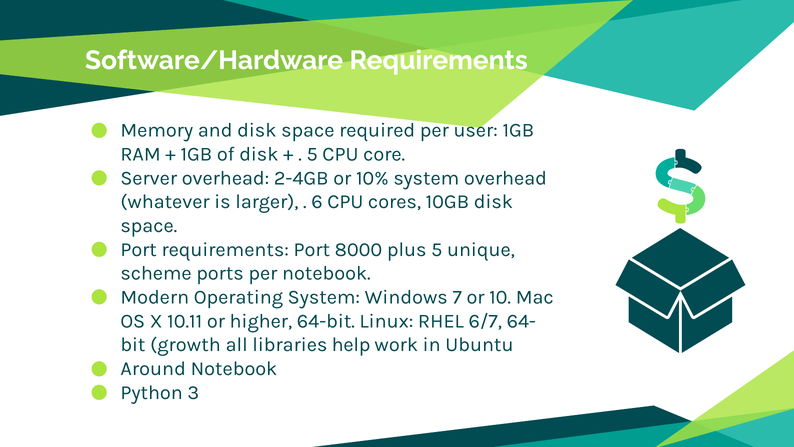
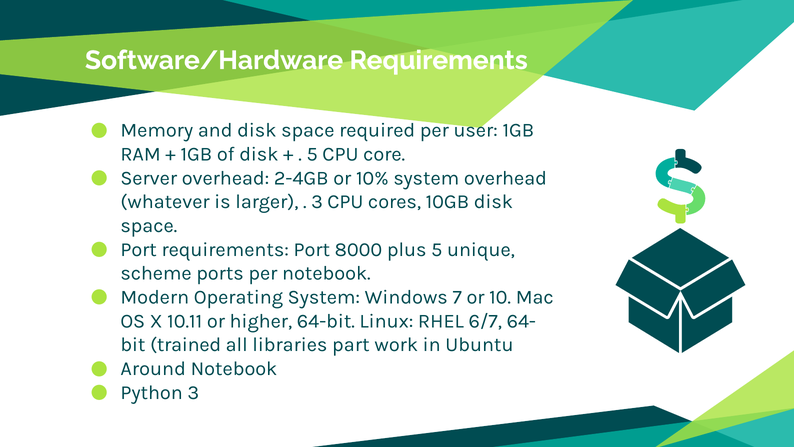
6 at (317, 202): 6 -> 3
growth: growth -> trained
help: help -> part
